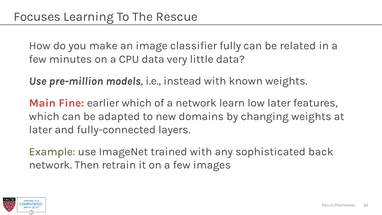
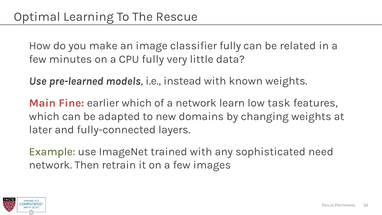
Focuses: Focuses -> Optimal
CPU data: data -> fully
pre-million: pre-million -> pre-learned
low later: later -> task
back: back -> need
